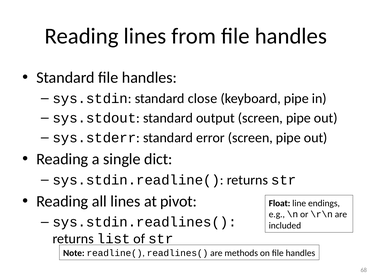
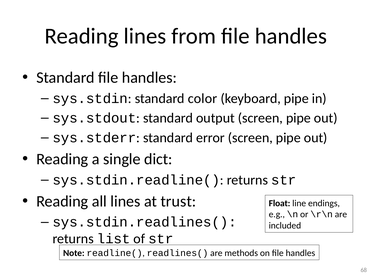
close: close -> color
pivot: pivot -> trust
